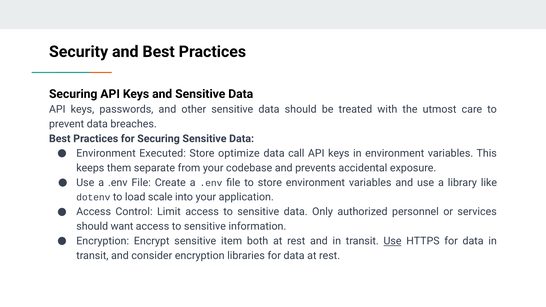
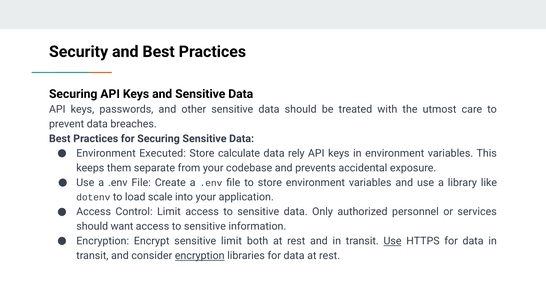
optimize: optimize -> calculate
call: call -> rely
sensitive item: item -> limit
encryption at (200, 256) underline: none -> present
